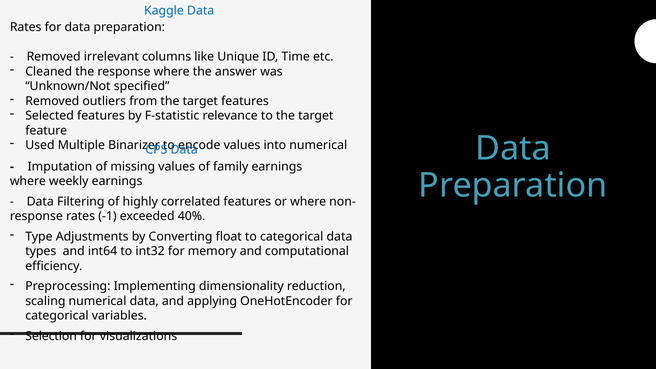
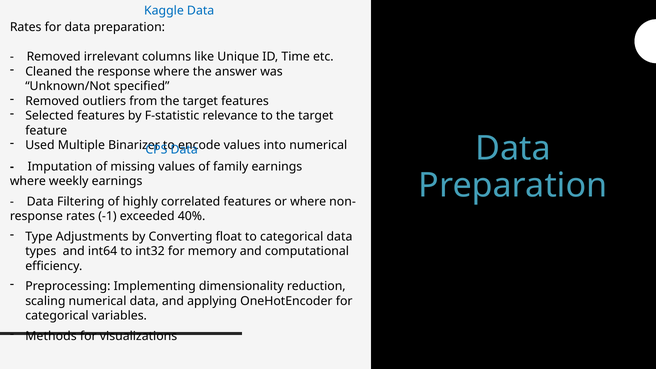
Selection: Selection -> Methods
